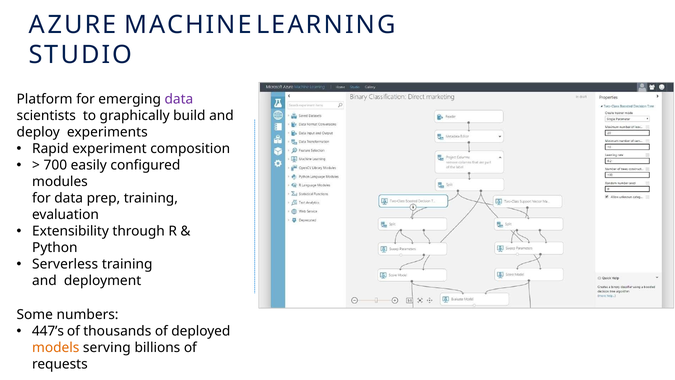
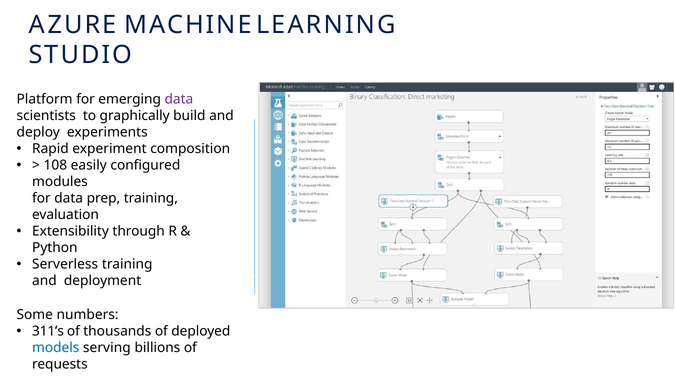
700: 700 -> 108
447’s: 447’s -> 311’s
models colour: orange -> blue
